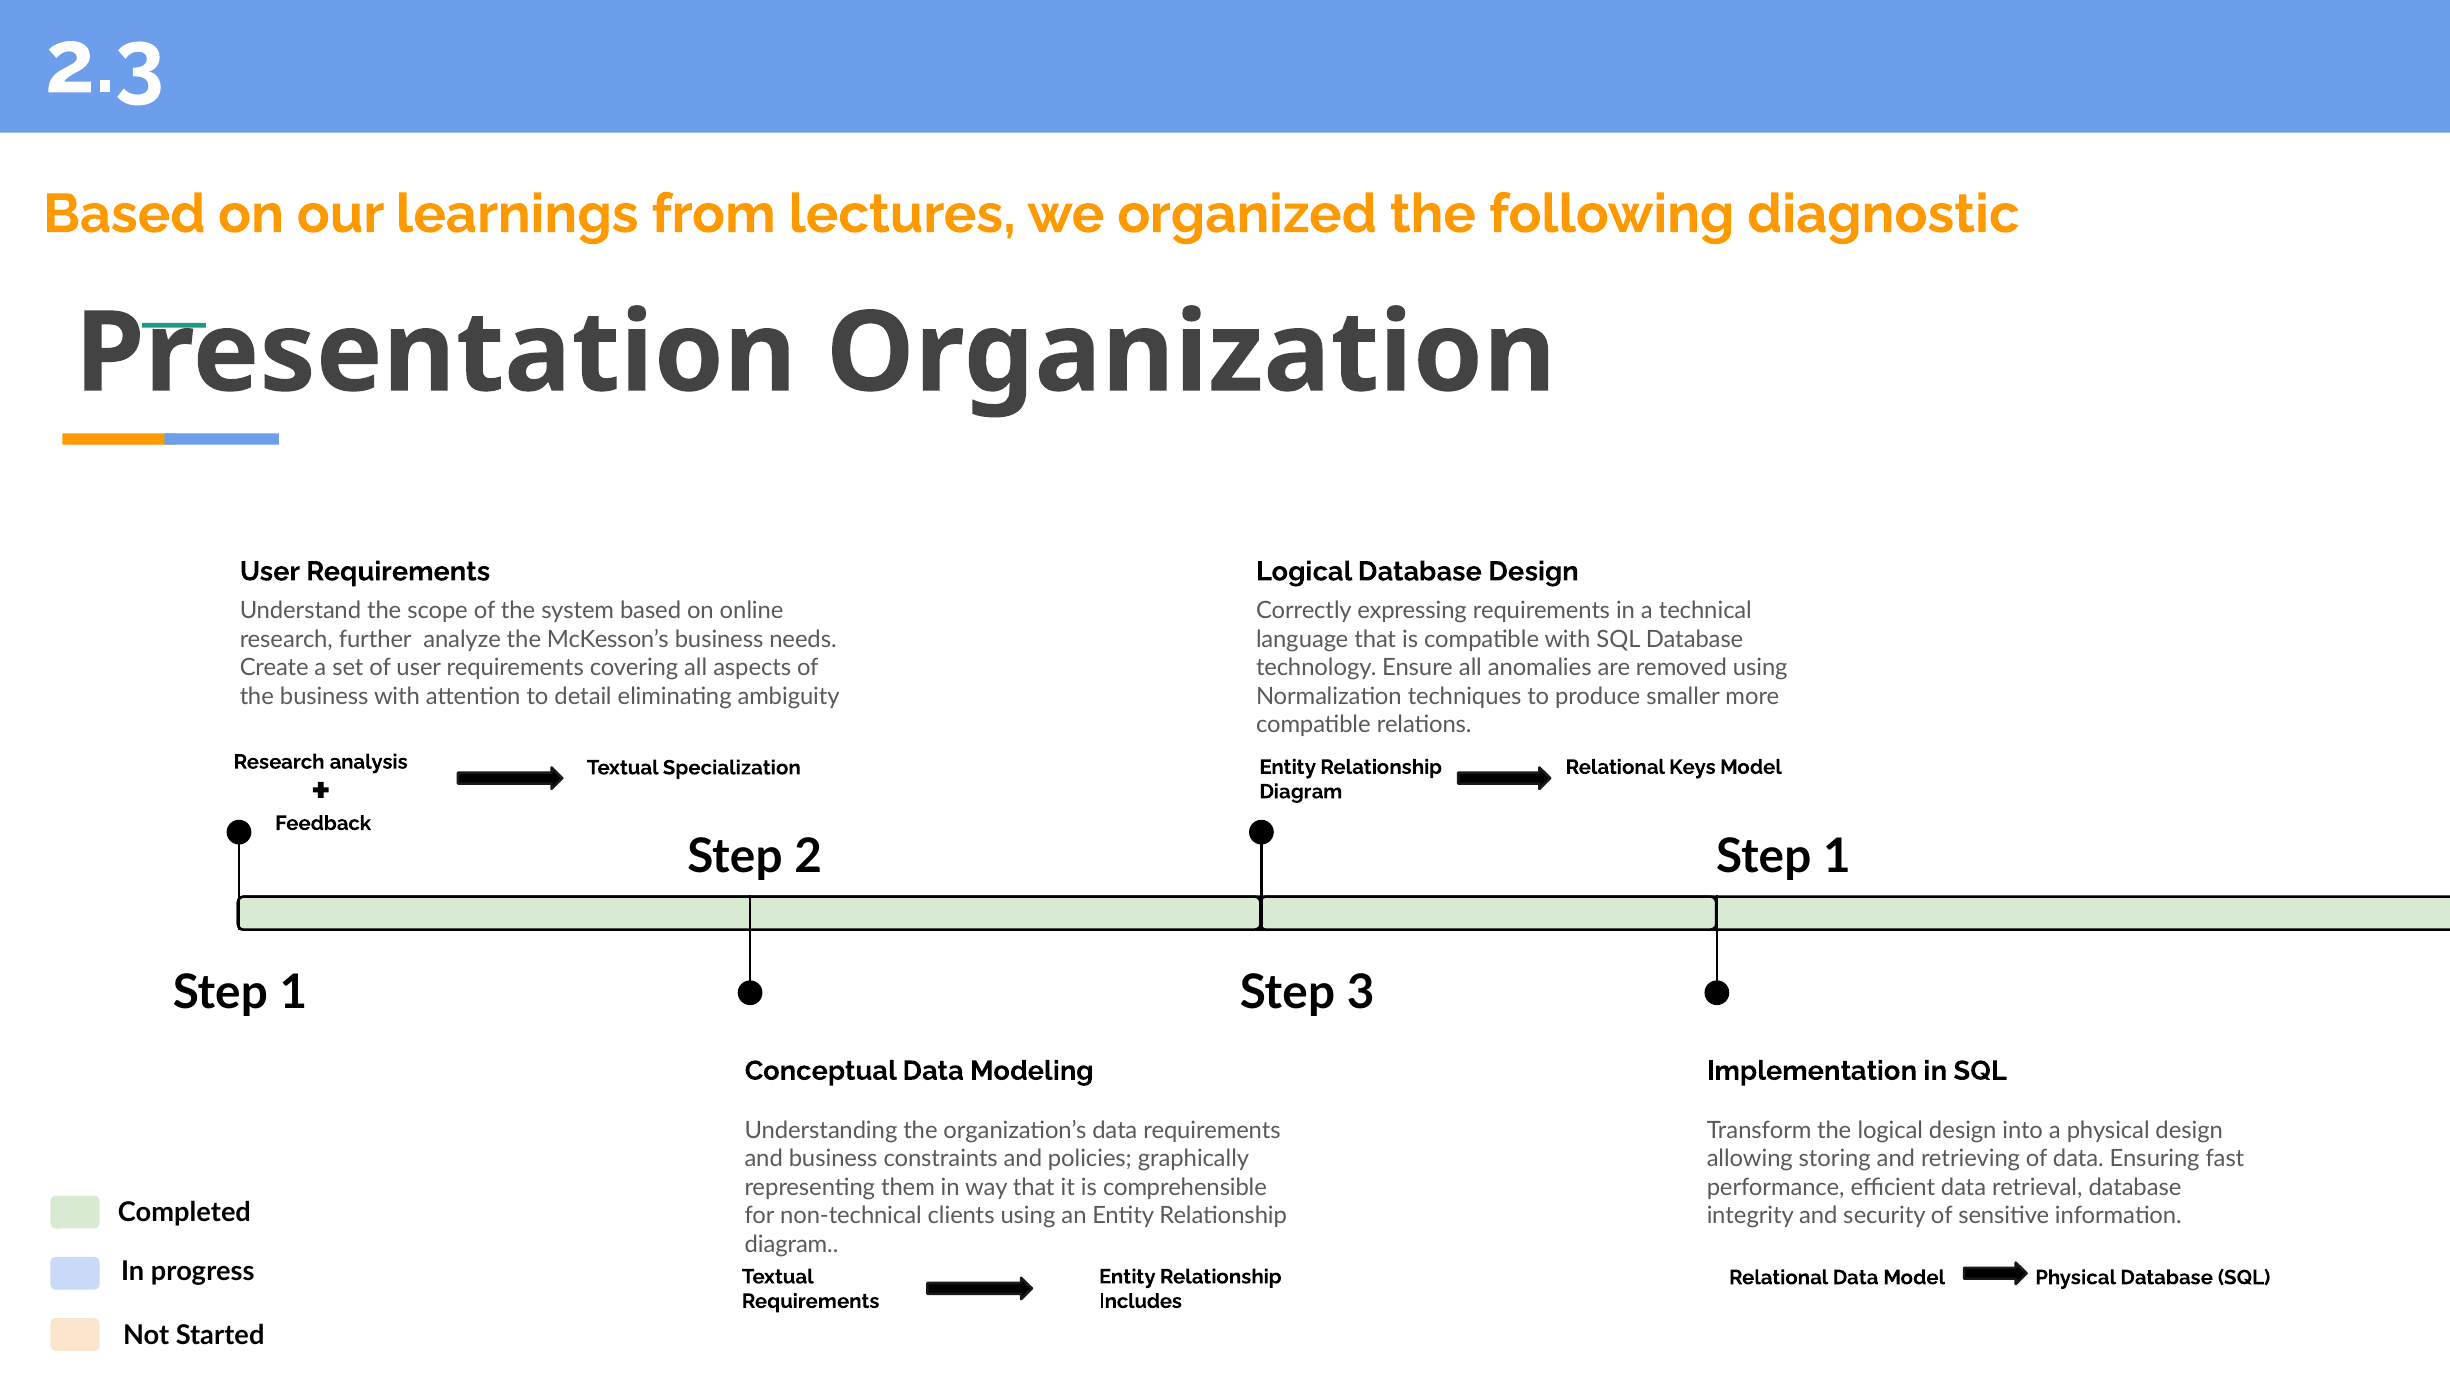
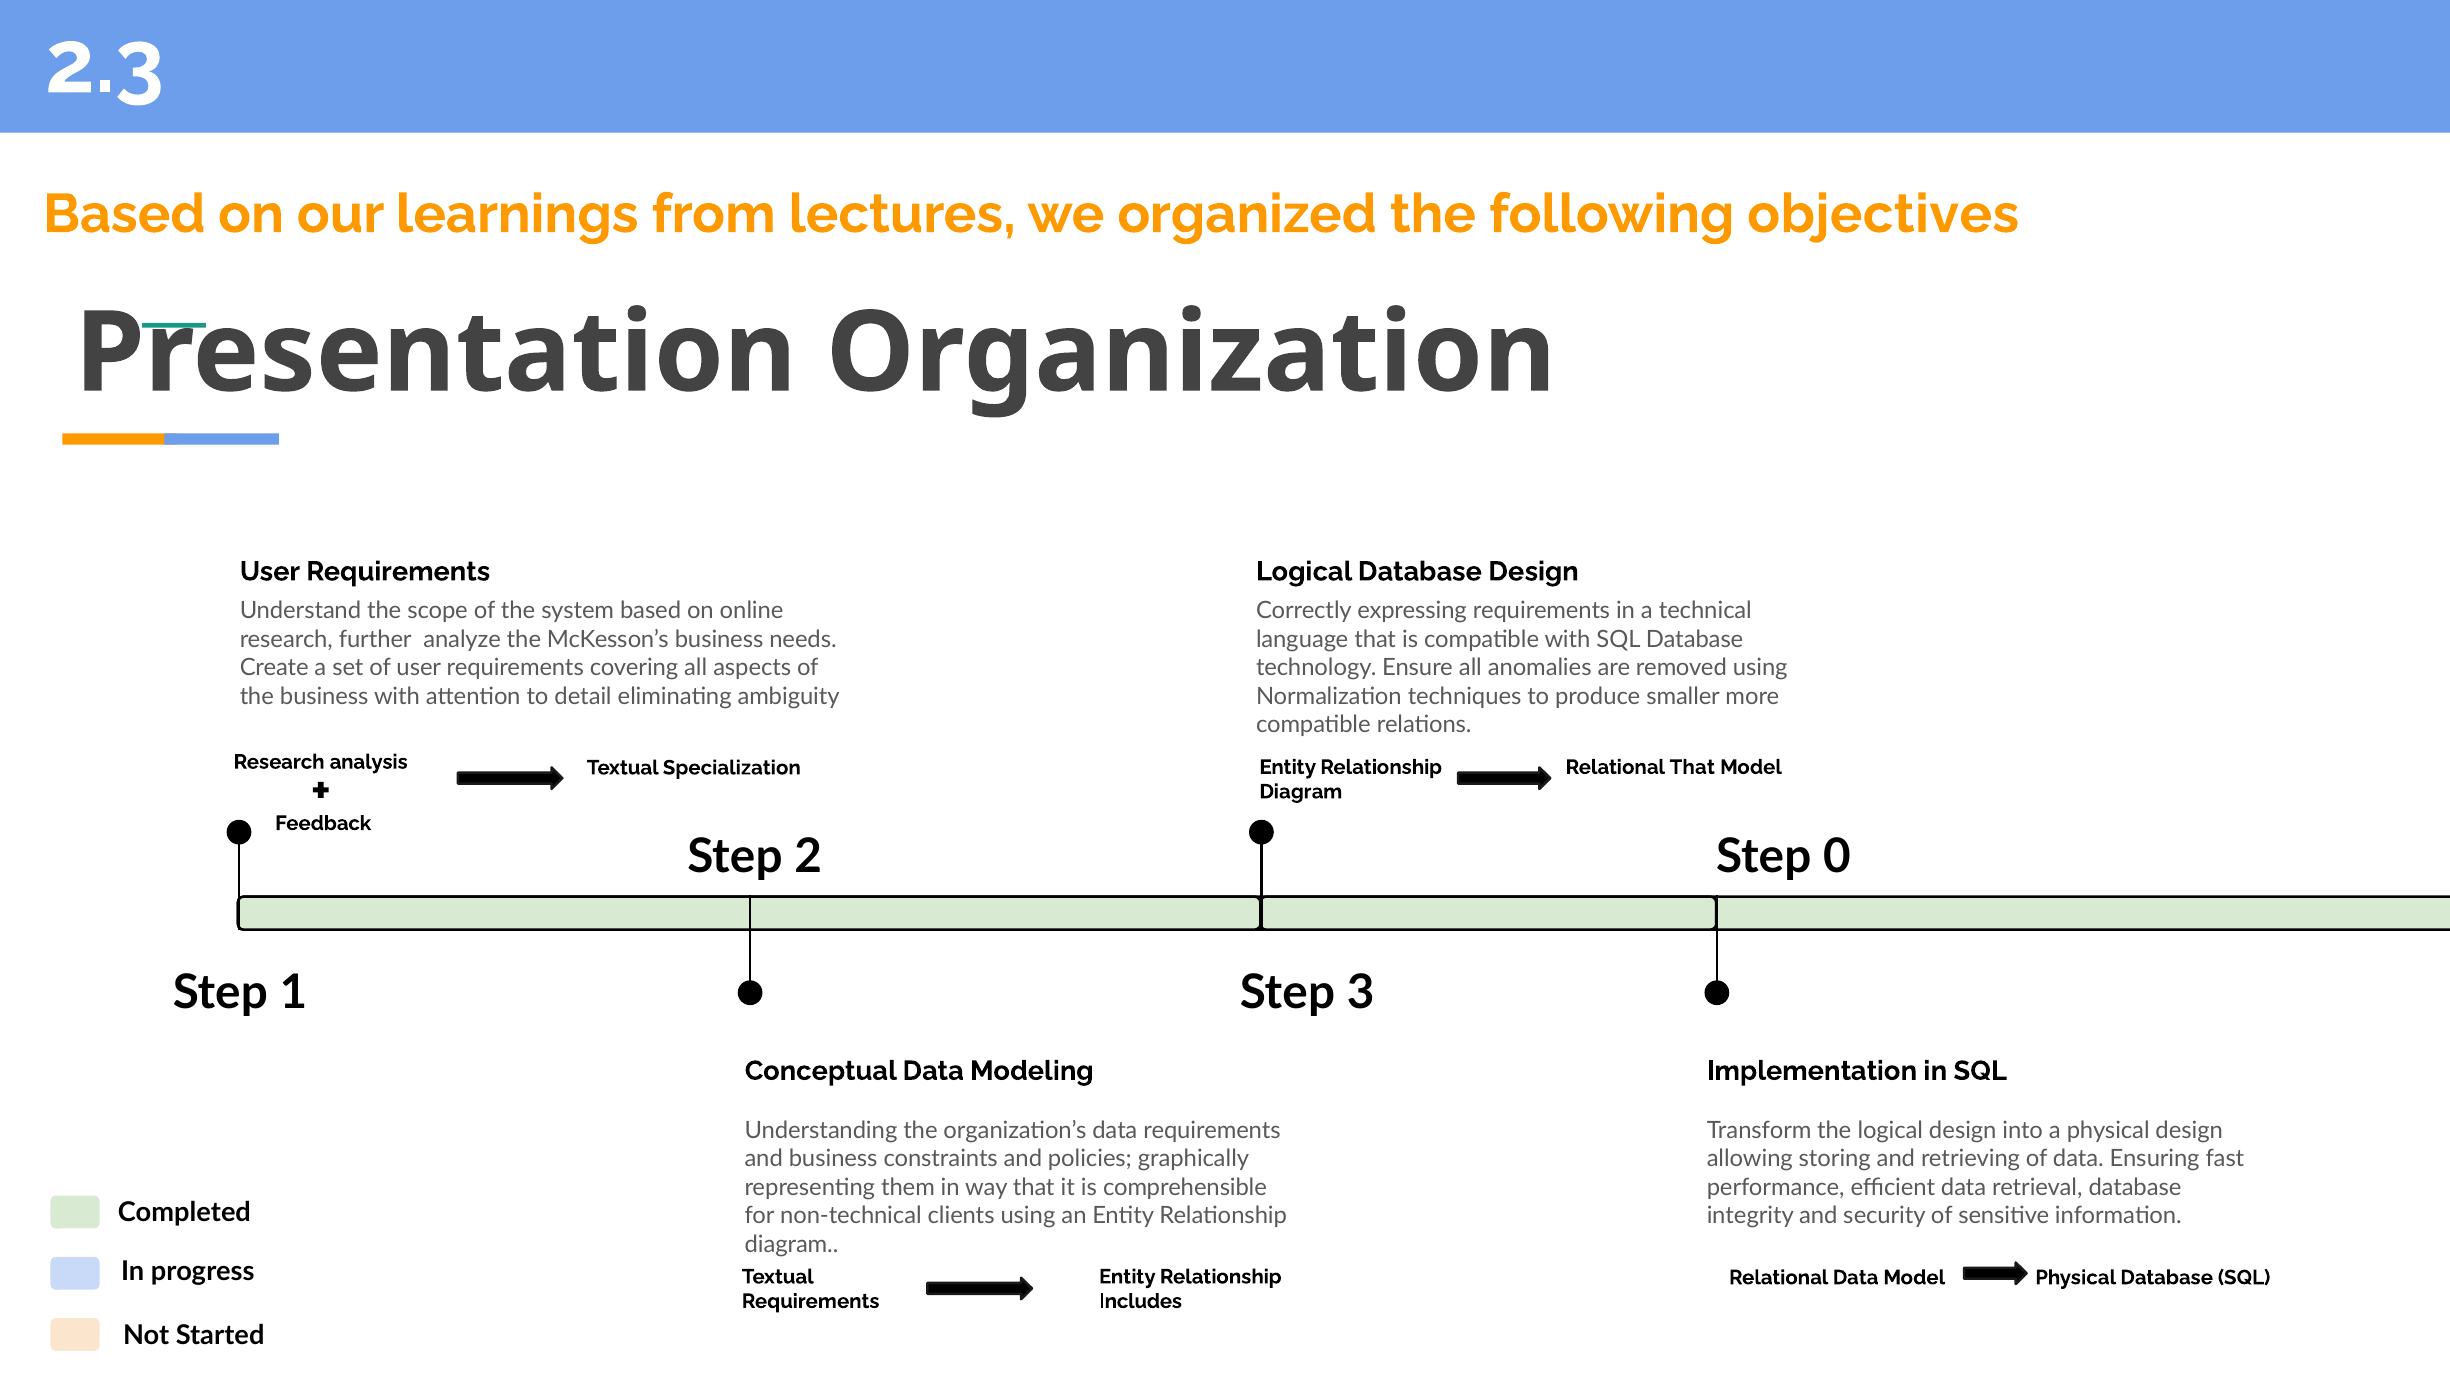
diagnostic: diagnostic -> objectives
Relational Keys: Keys -> That
1 at (1837, 857): 1 -> 0
